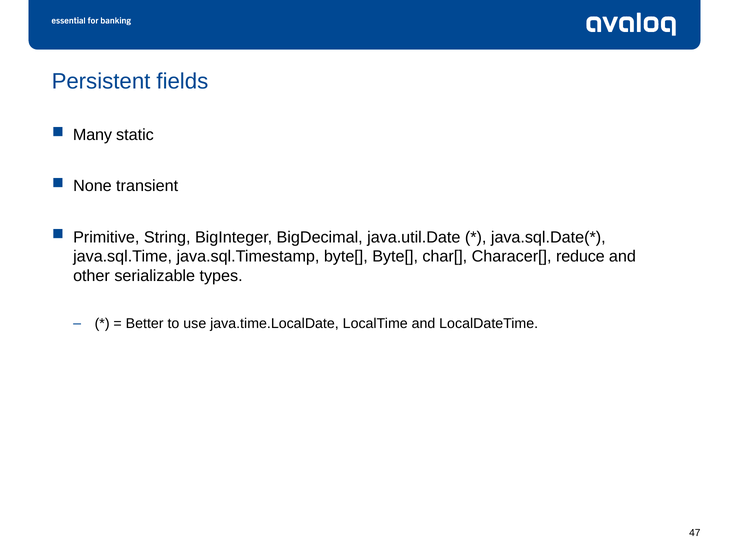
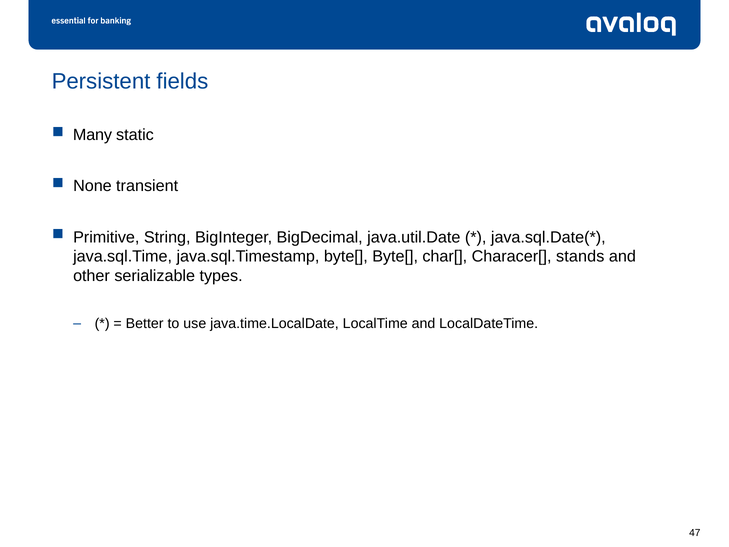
reduce: reduce -> stands
